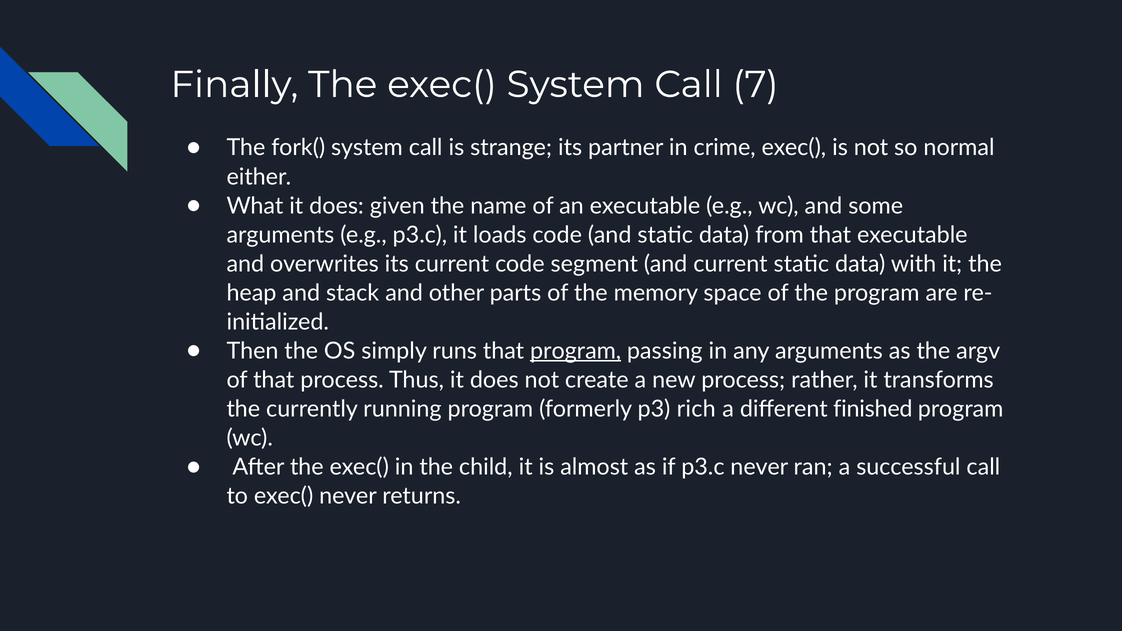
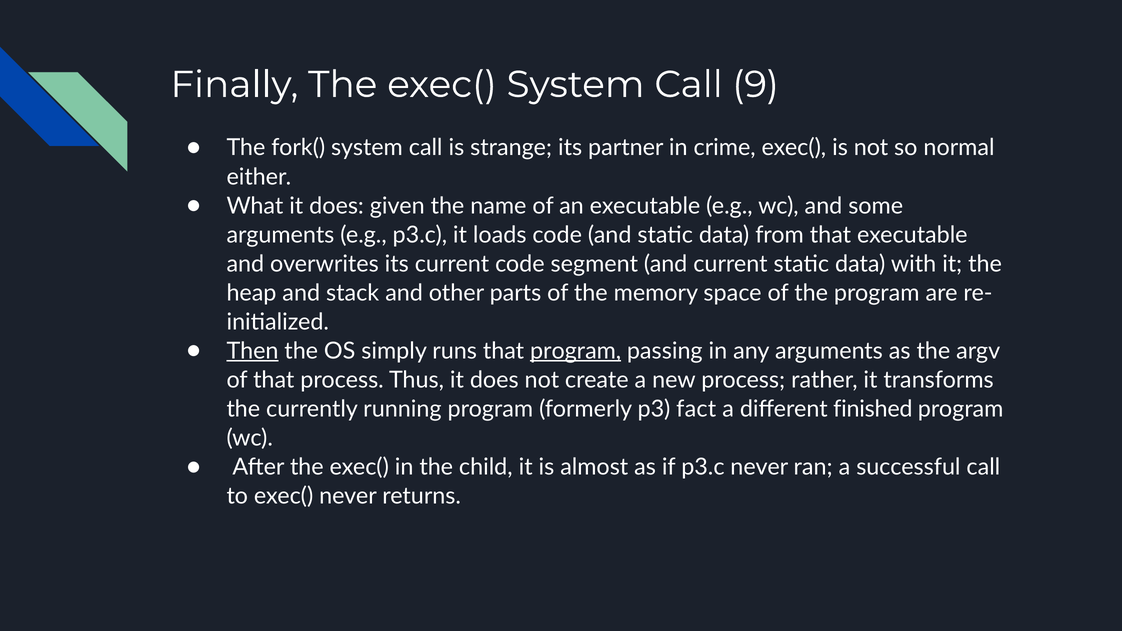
7: 7 -> 9
Then underline: none -> present
rich: rich -> fact
